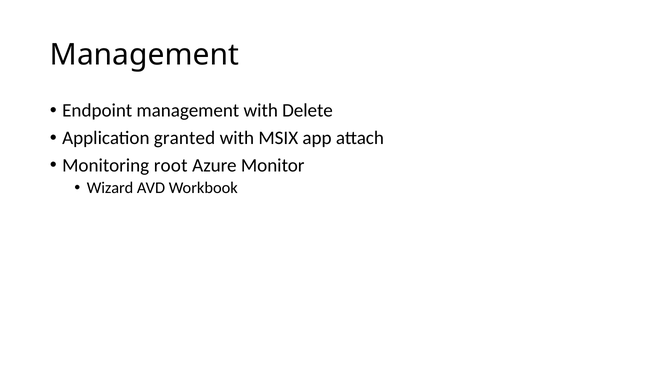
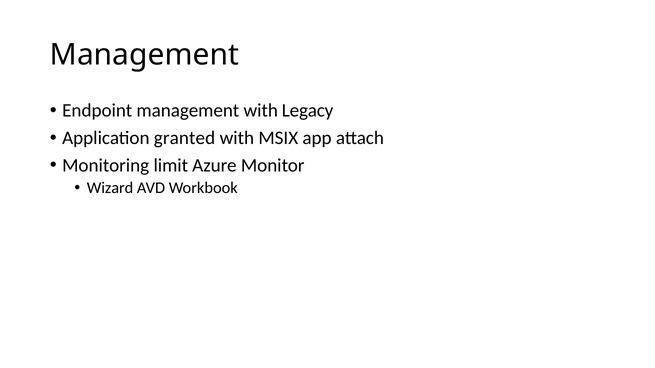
Delete: Delete -> Legacy
root: root -> limit
